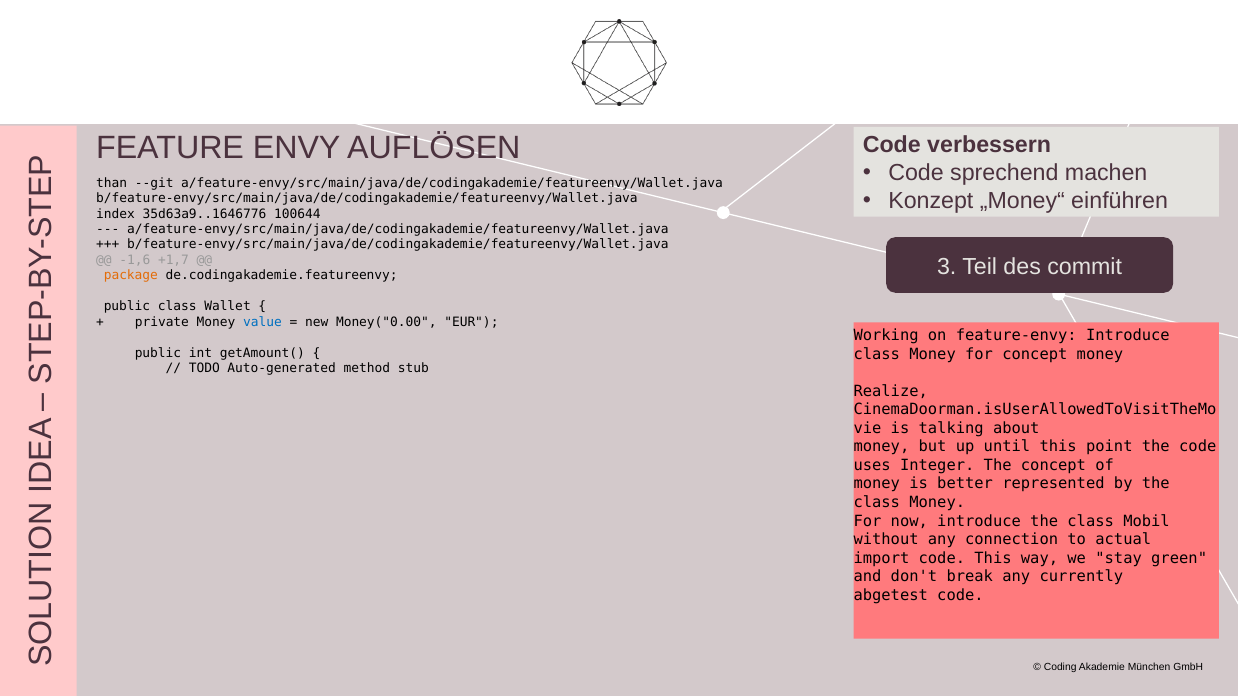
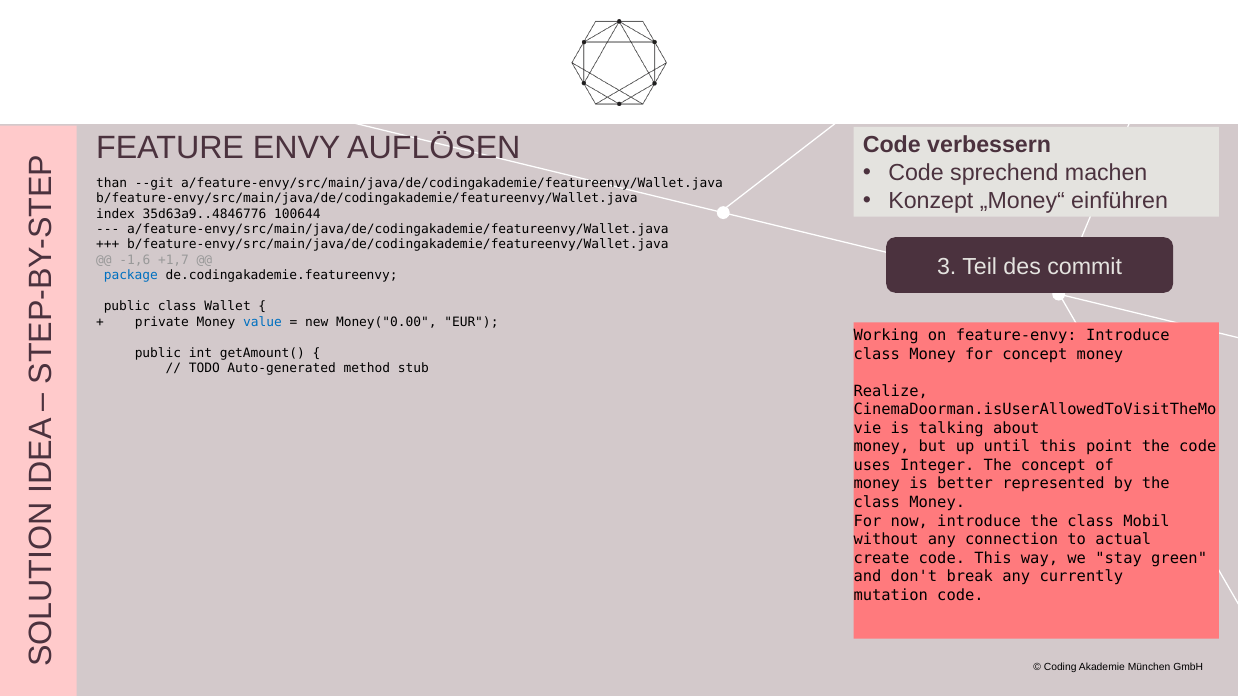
35d63a9..1646776: 35d63a9..1646776 -> 35d63a9..4846776
package colour: orange -> blue
import: import -> create
abgetest: abgetest -> mutation
